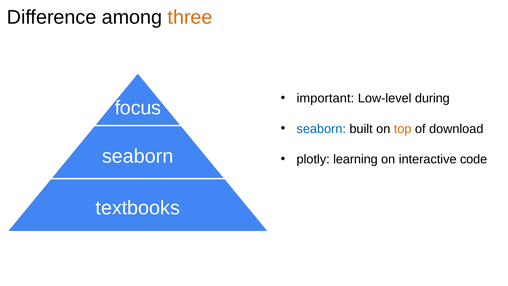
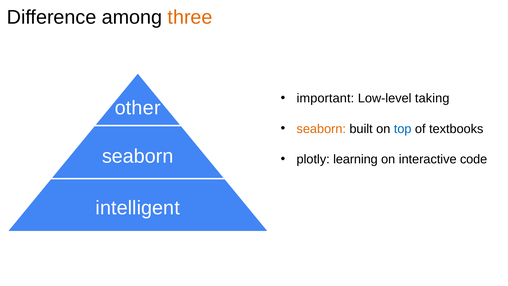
during: during -> taking
focus: focus -> other
seaborn at (321, 129) colour: blue -> orange
top colour: orange -> blue
download: download -> textbooks
textbooks: textbooks -> intelligent
